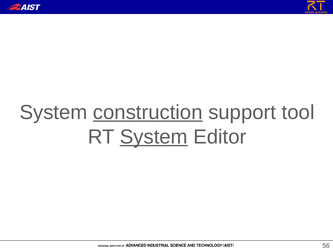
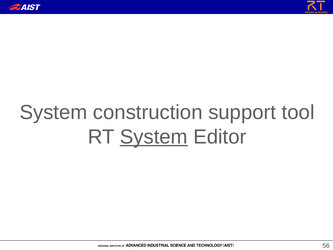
construction underline: present -> none
